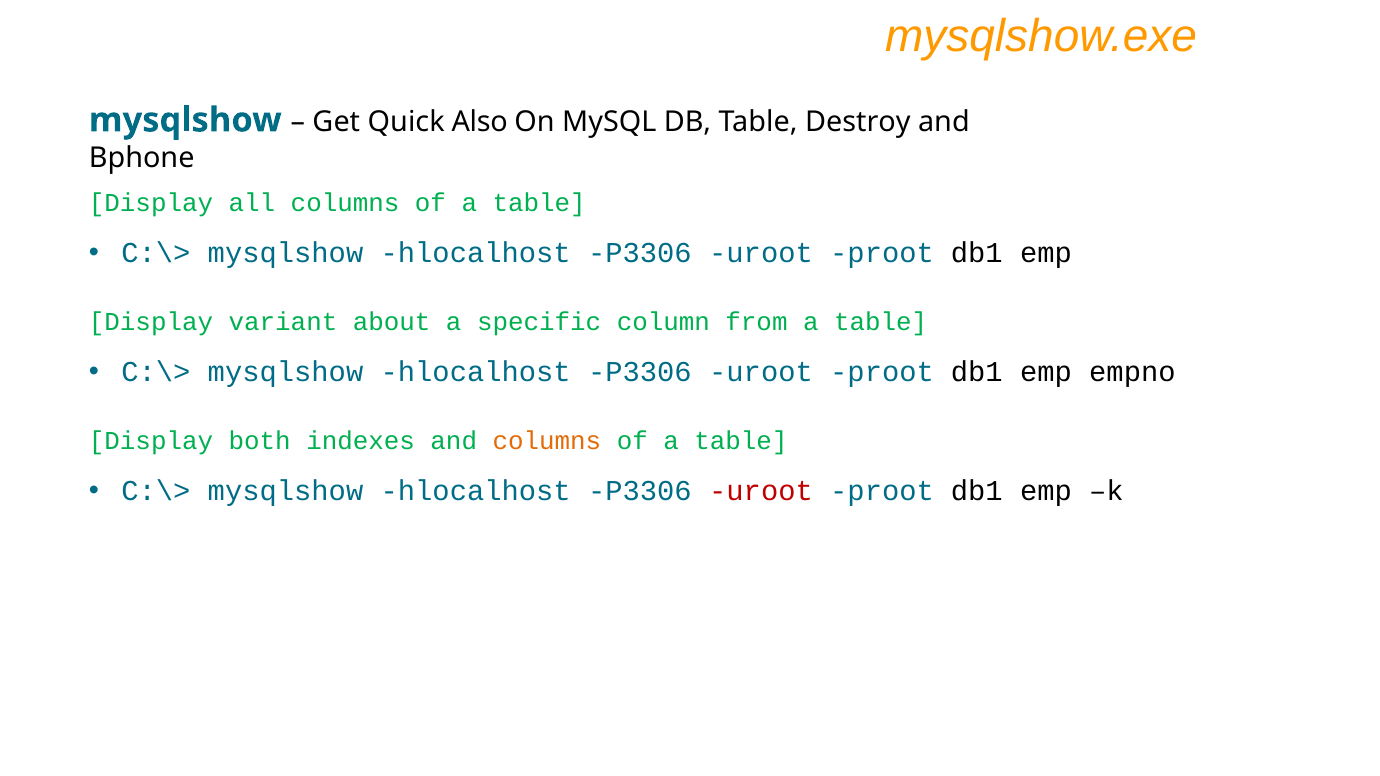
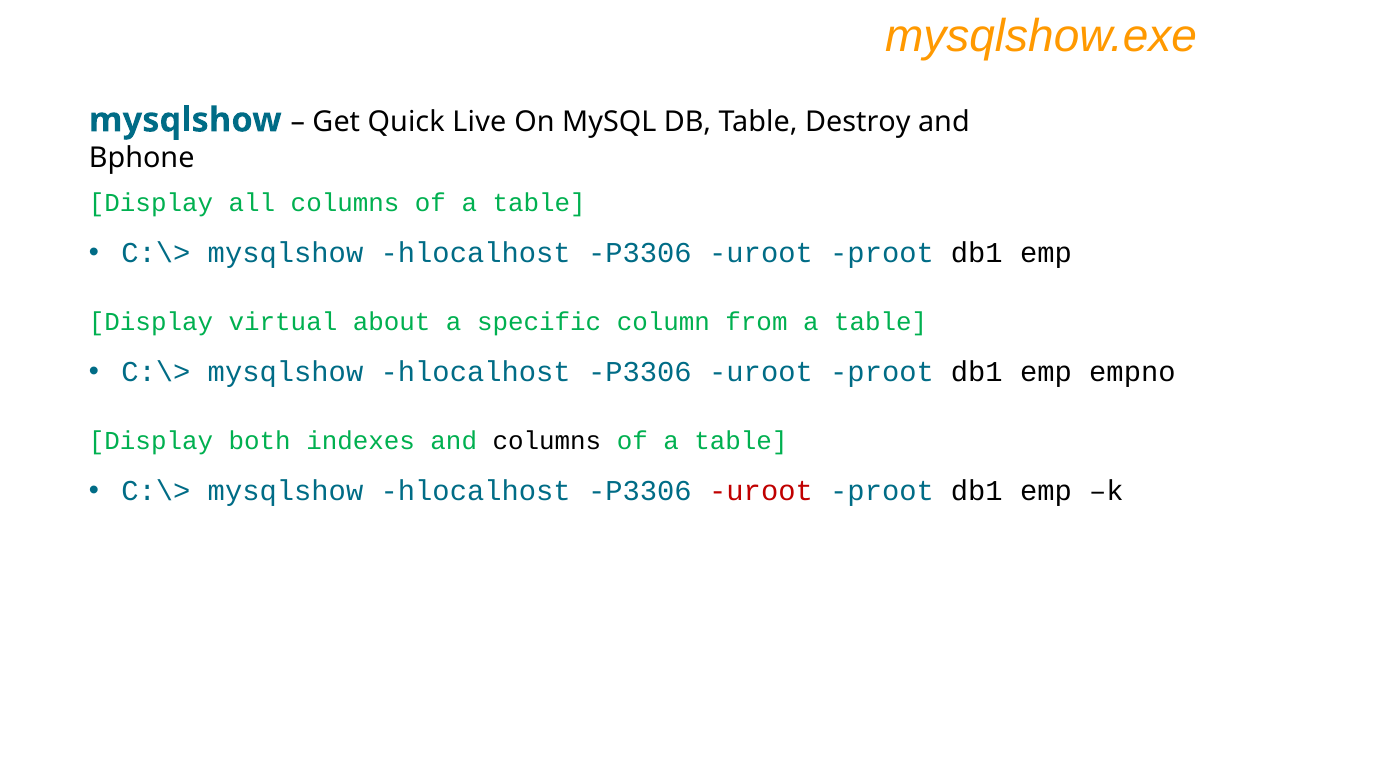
Also: Also -> Live
variant: variant -> virtual
columns at (547, 441) colour: orange -> black
